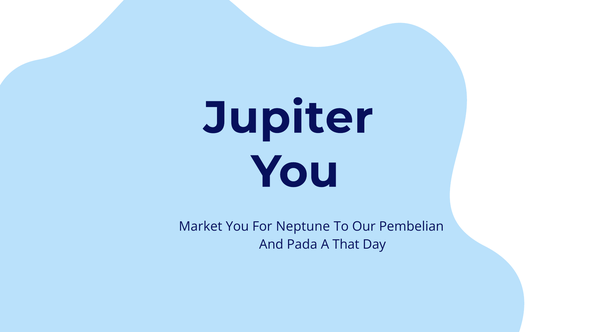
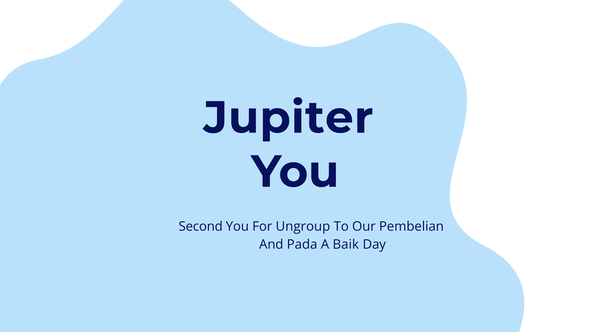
Market: Market -> Second
Neptune: Neptune -> Ungroup
That: That -> Baik
